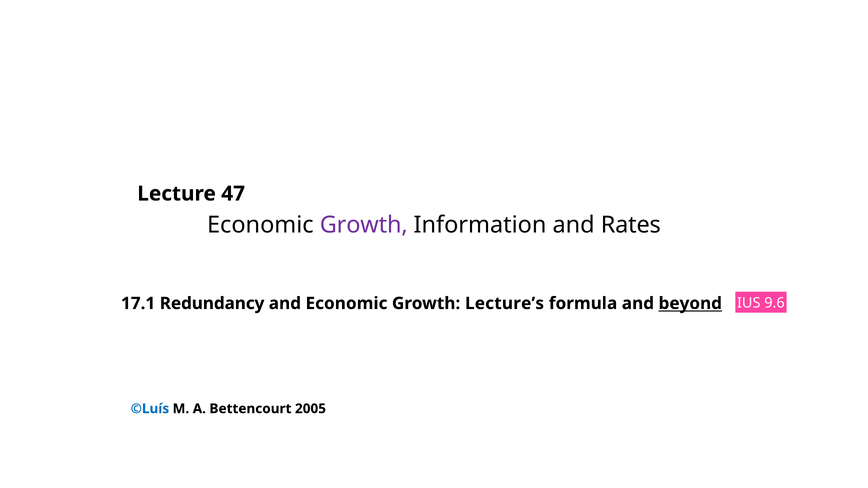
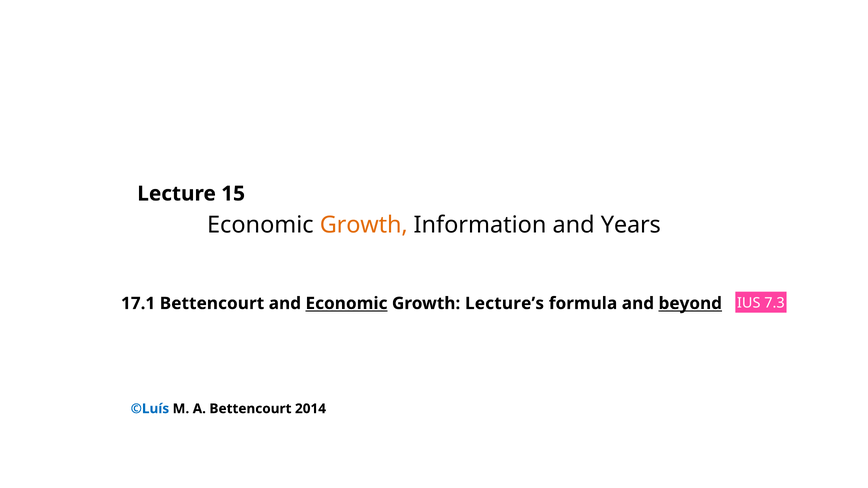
47: 47 -> 15
Growth at (364, 225) colour: purple -> orange
Rates: Rates -> Years
17.1 Redundancy: Redundancy -> Bettencourt
Economic at (346, 304) underline: none -> present
9.6: 9.6 -> 7.3
2005: 2005 -> 2014
